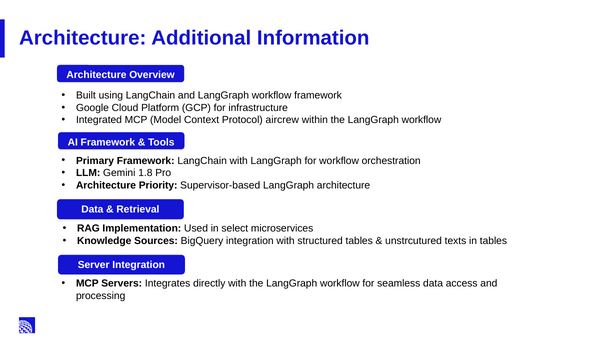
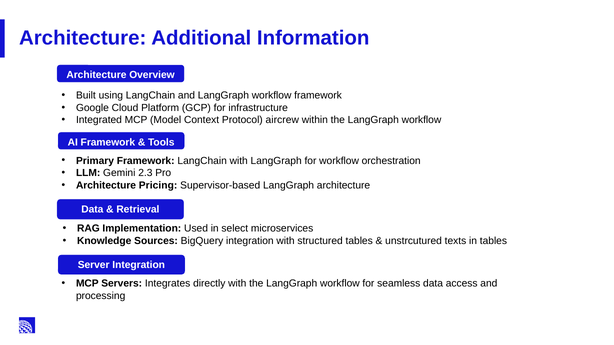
1.8: 1.8 -> 2.3
Priority: Priority -> Pricing
